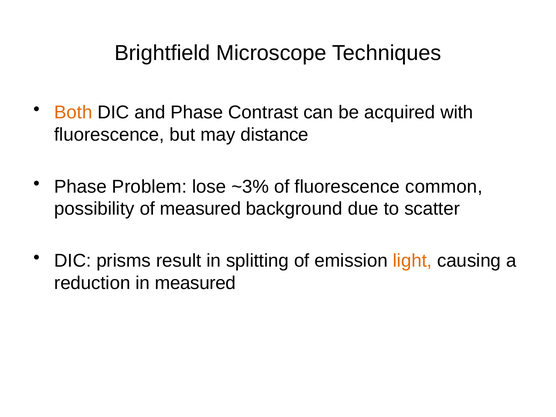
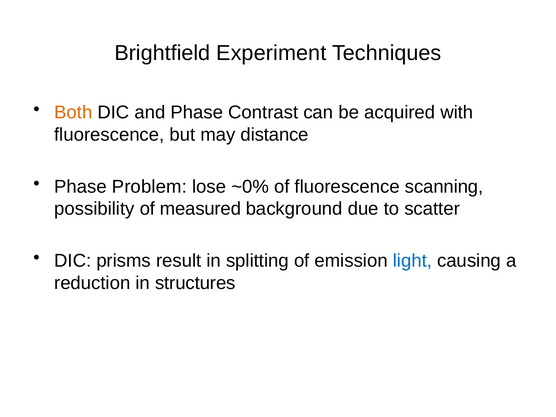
Microscope: Microscope -> Experiment
~3%: ~3% -> ~0%
common: common -> scanning
light colour: orange -> blue
in measured: measured -> structures
